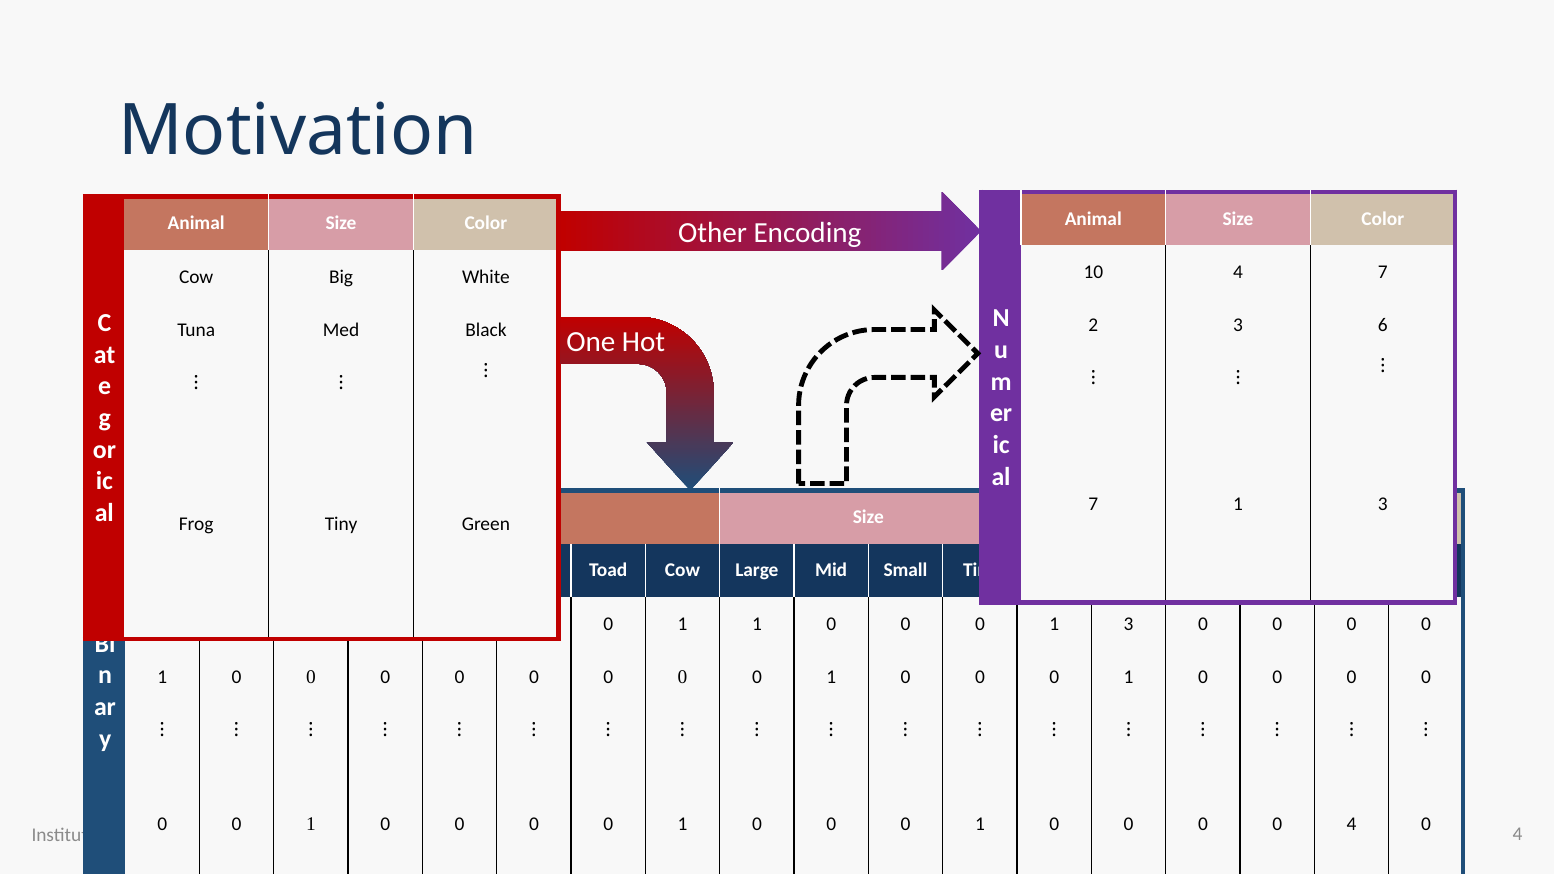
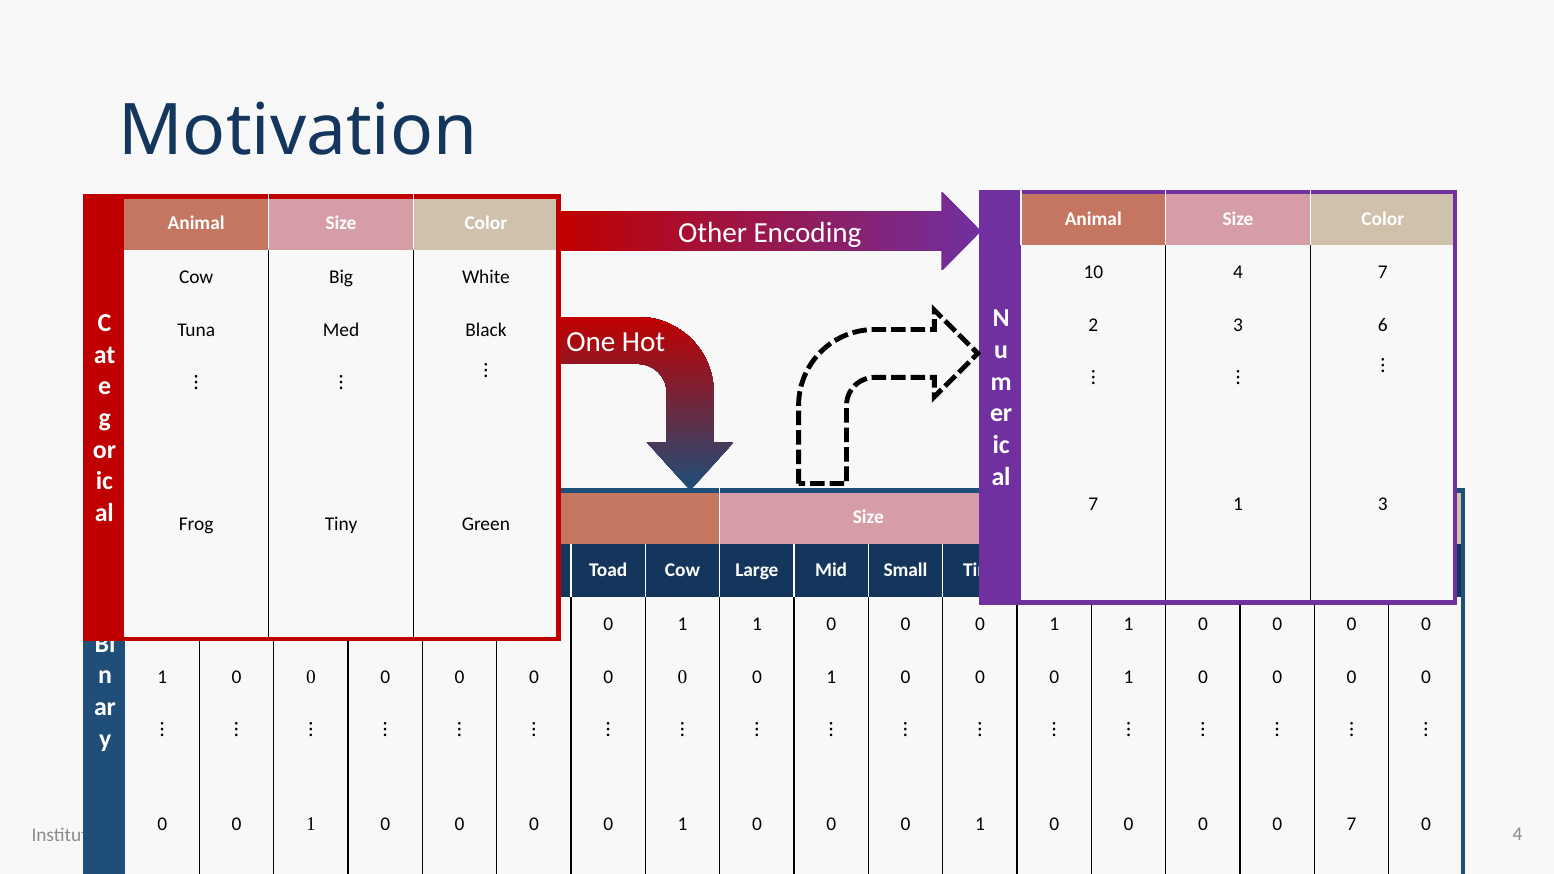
3 at (1129, 624): 3 -> 1
0 4: 4 -> 7
